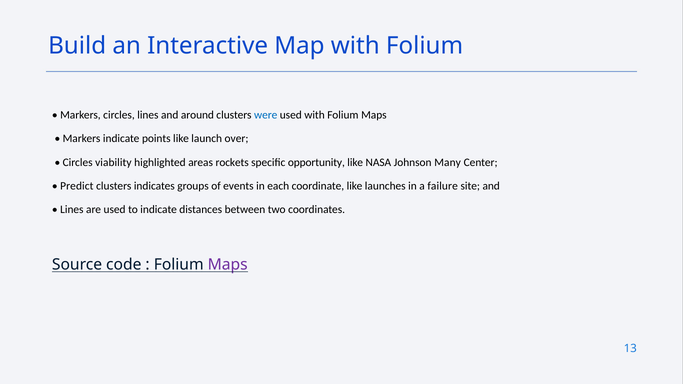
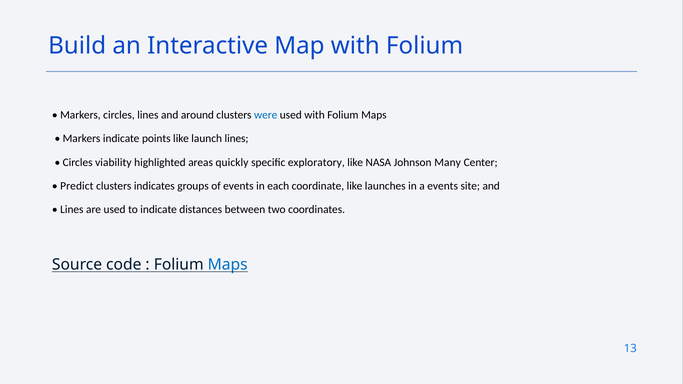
launch over: over -> lines
rockets: rockets -> quickly
opportunity: opportunity -> exploratory
a failure: failure -> events
Maps at (228, 265) colour: purple -> blue
